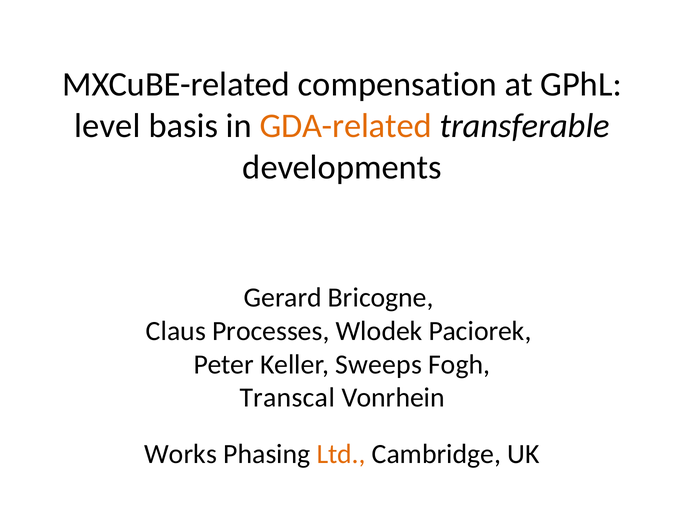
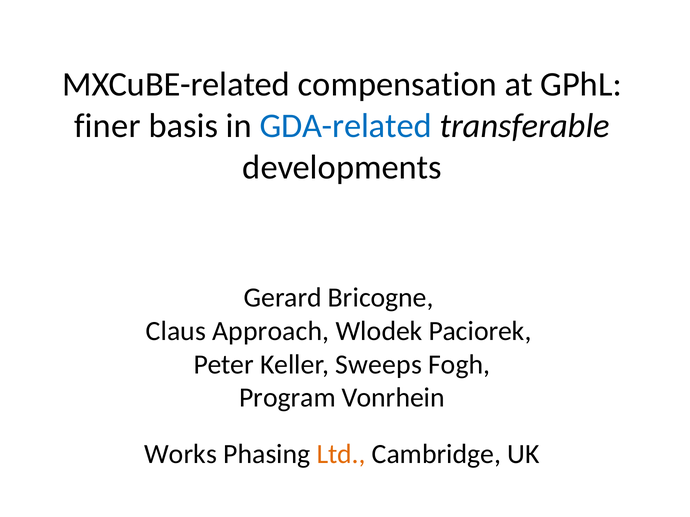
level: level -> finer
GDA-related colour: orange -> blue
Processes: Processes -> Approach
Transcal: Transcal -> Program
